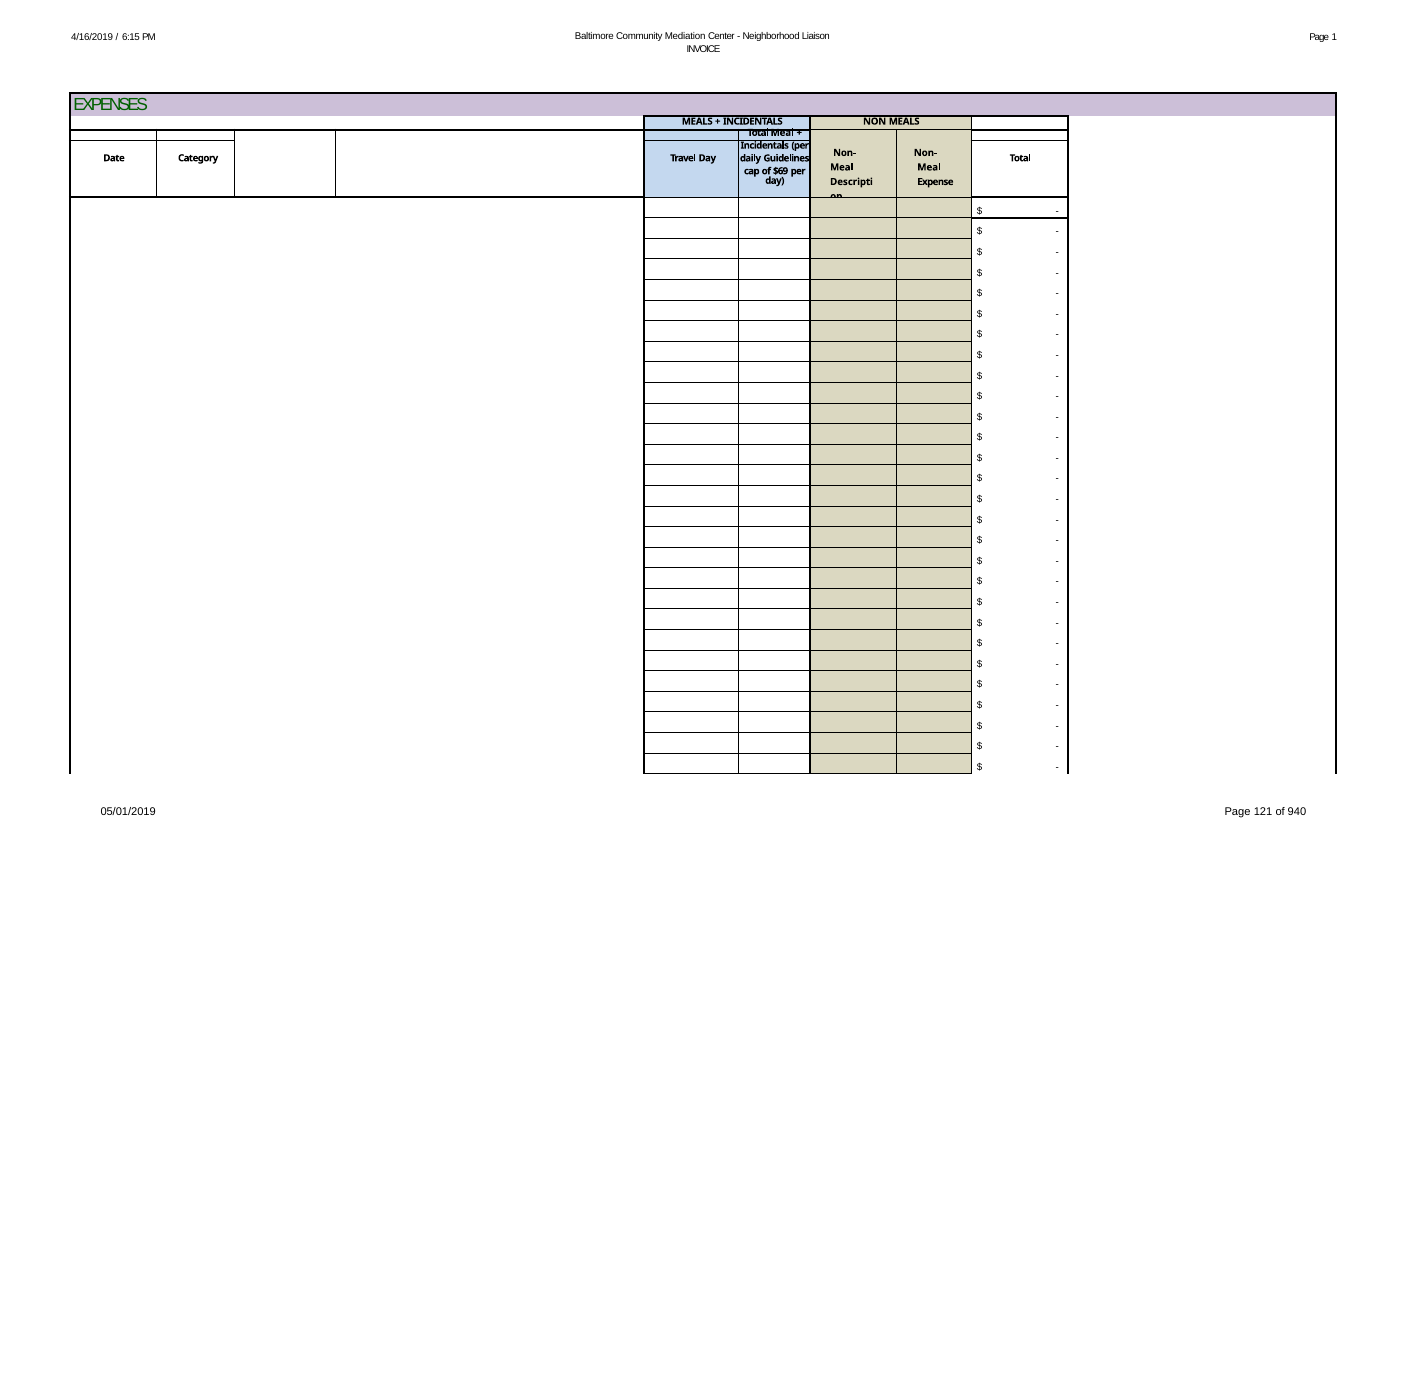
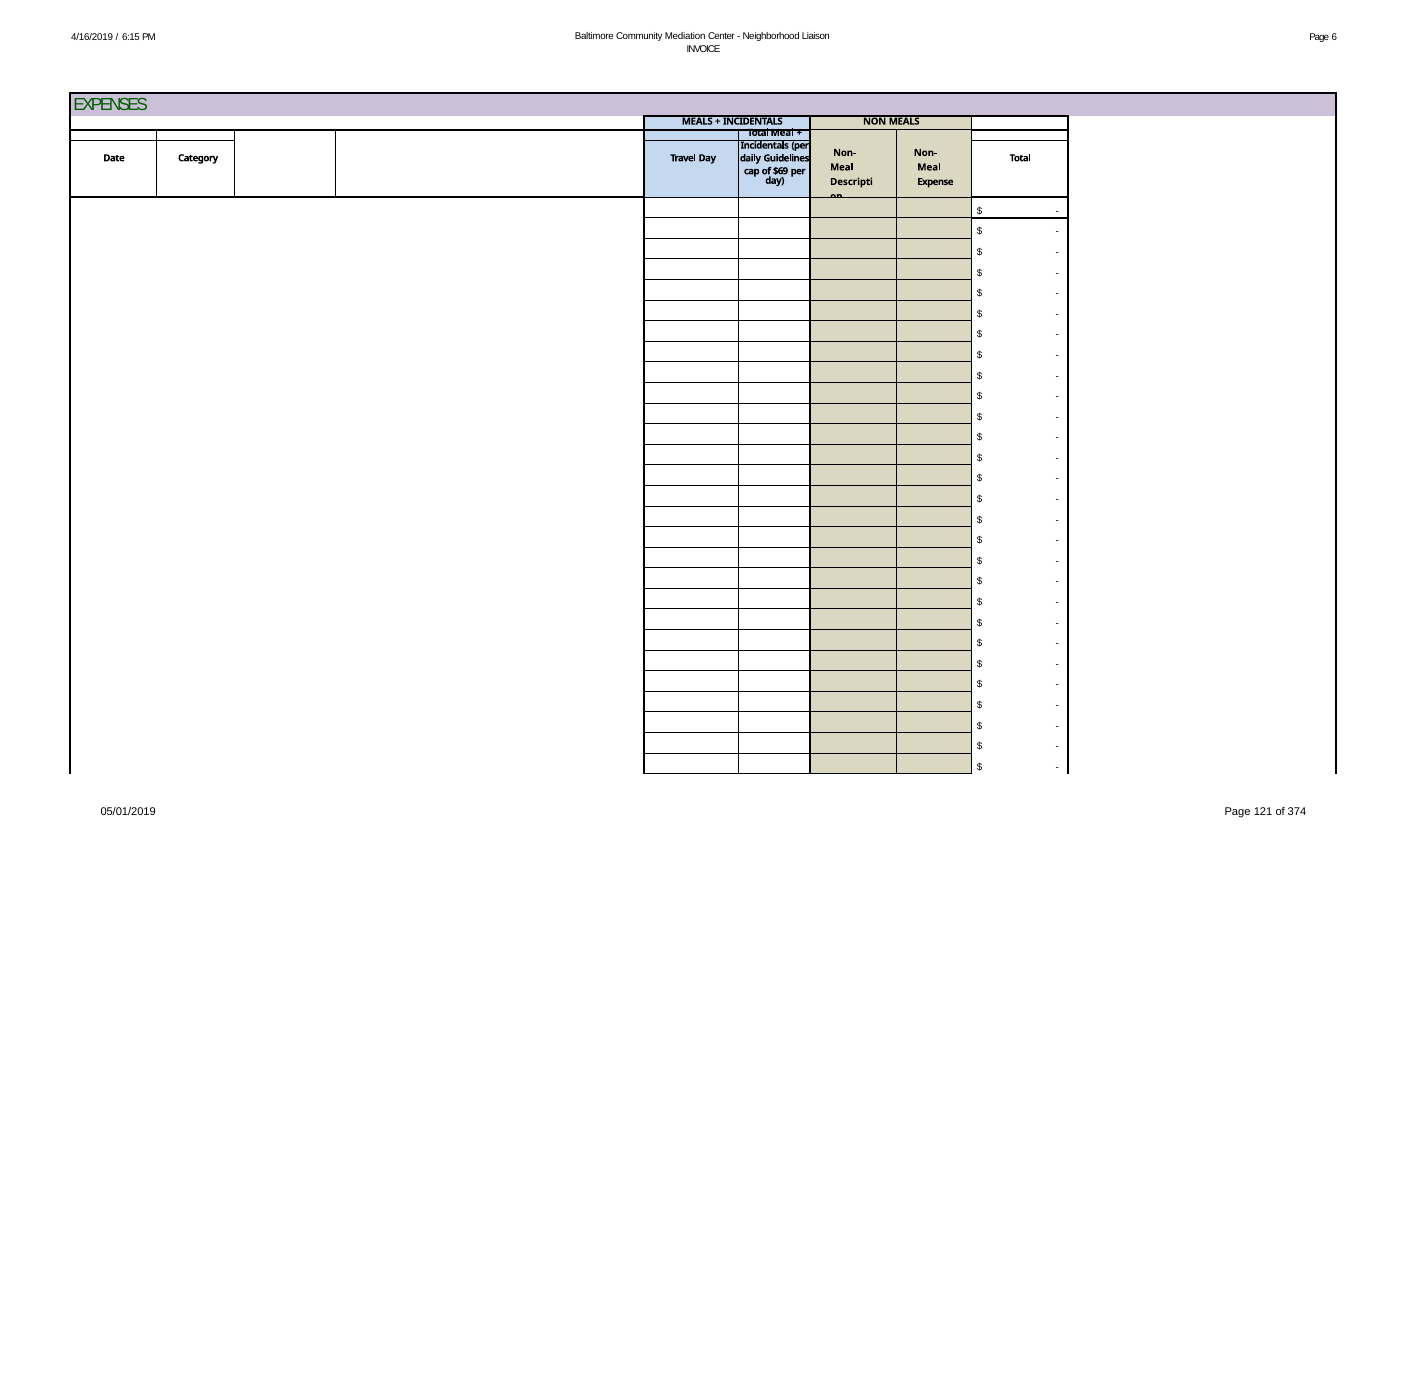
1: 1 -> 6
940: 940 -> 374
